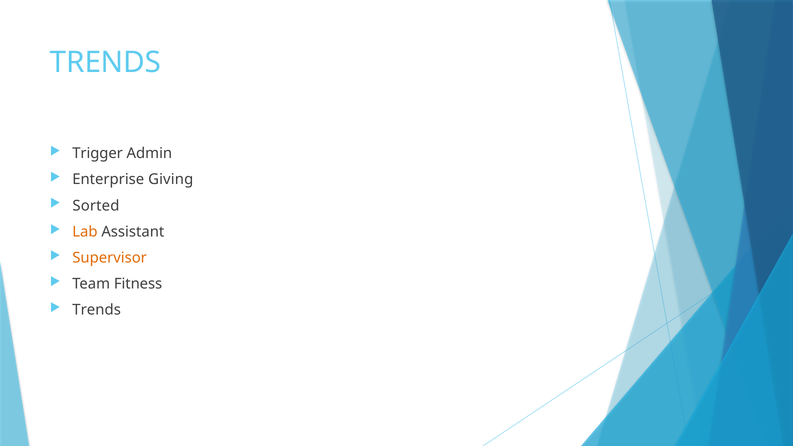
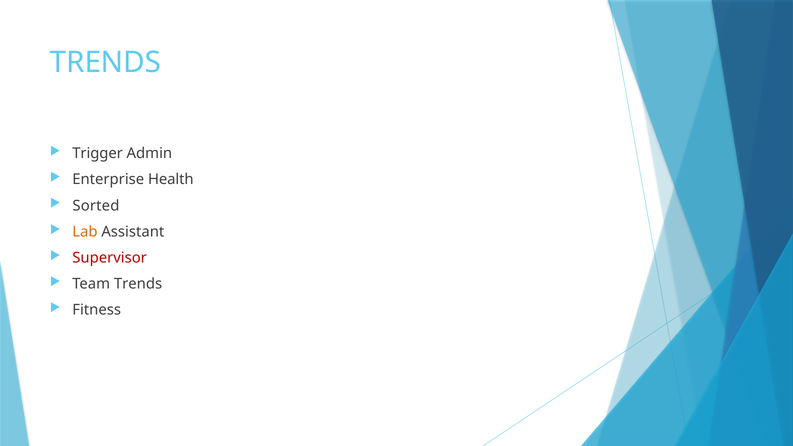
Giving: Giving -> Health
Supervisor colour: orange -> red
Team Fitness: Fitness -> Trends
Trends at (97, 310): Trends -> Fitness
